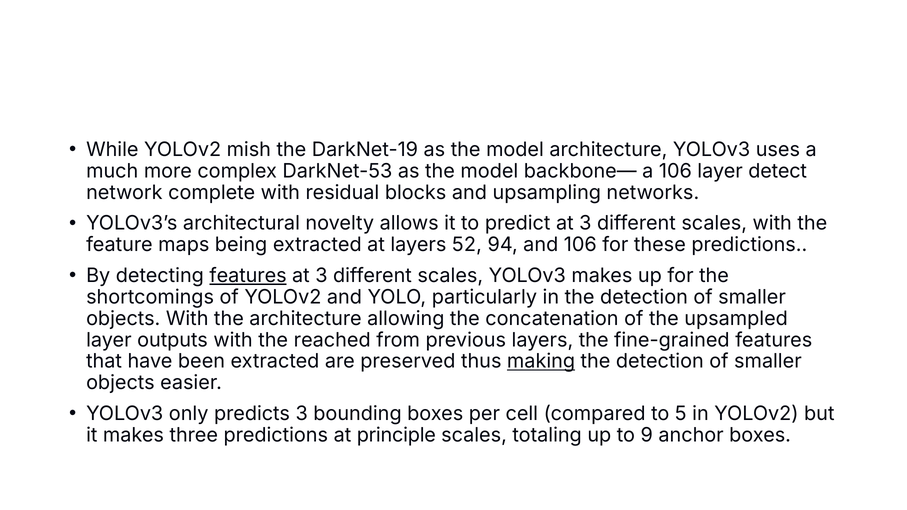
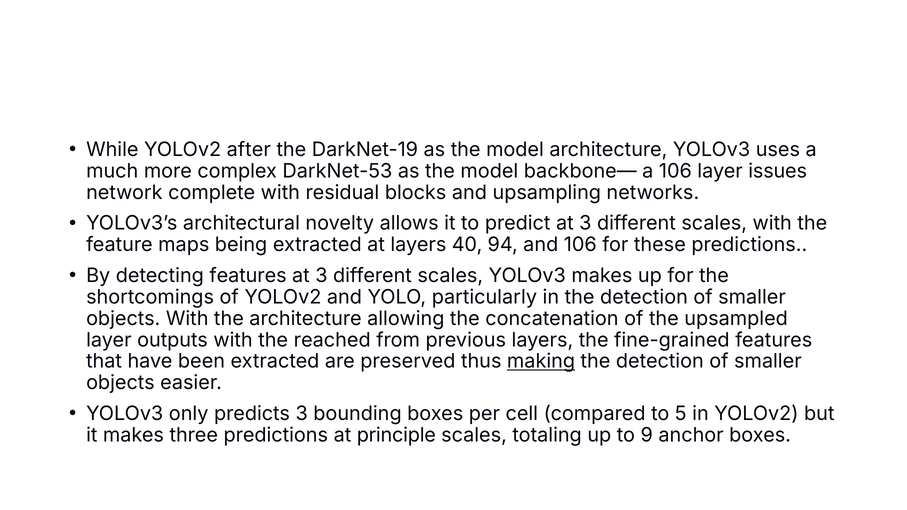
mish: mish -> after
detect: detect -> issues
52: 52 -> 40
features at (248, 276) underline: present -> none
